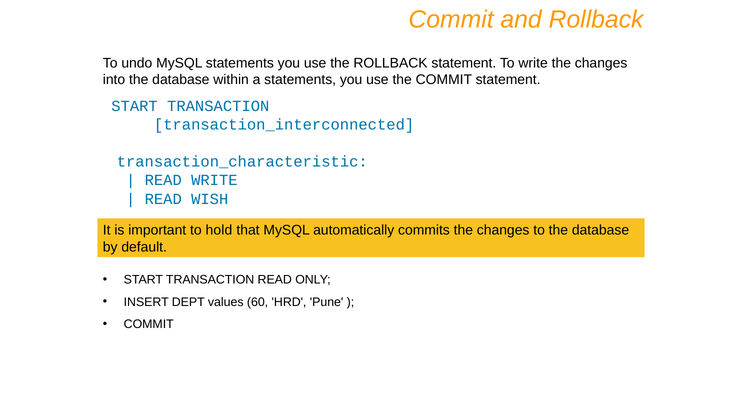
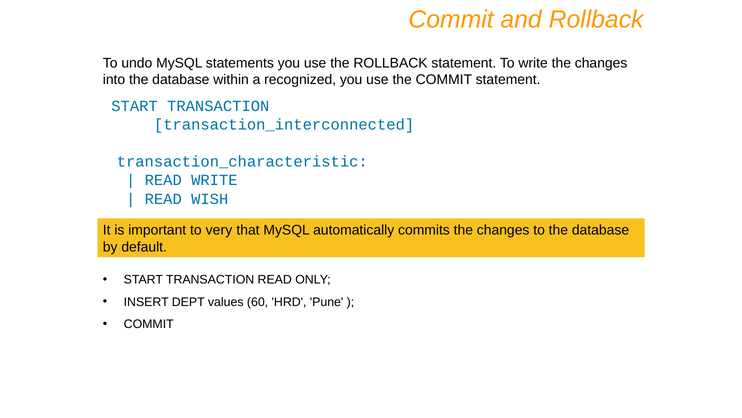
a statements: statements -> recognized
hold: hold -> very
